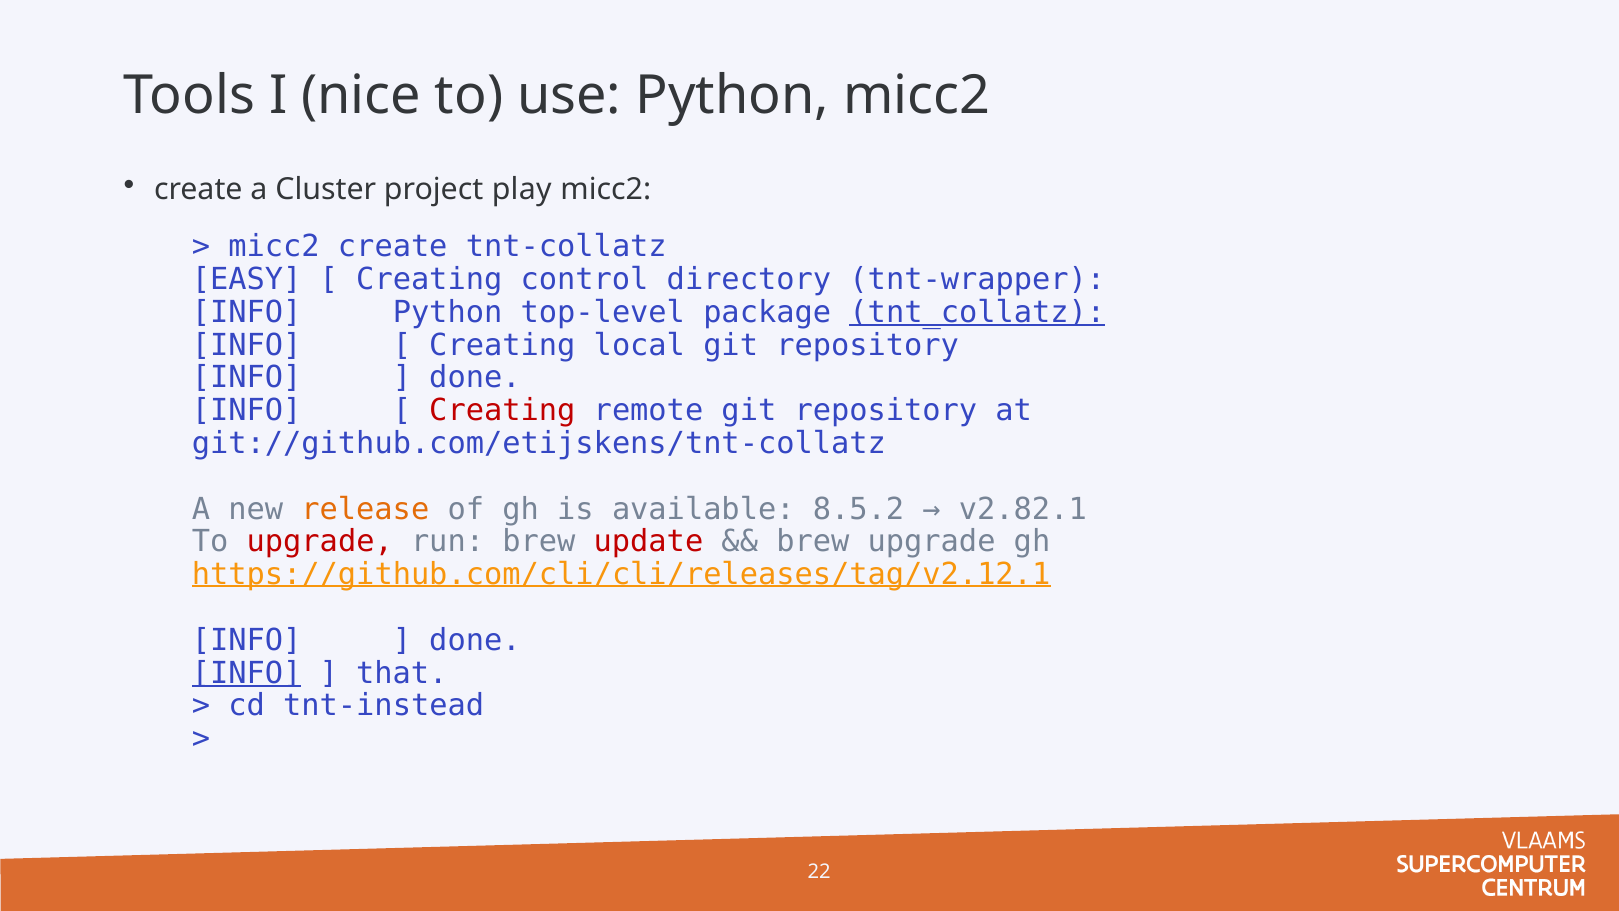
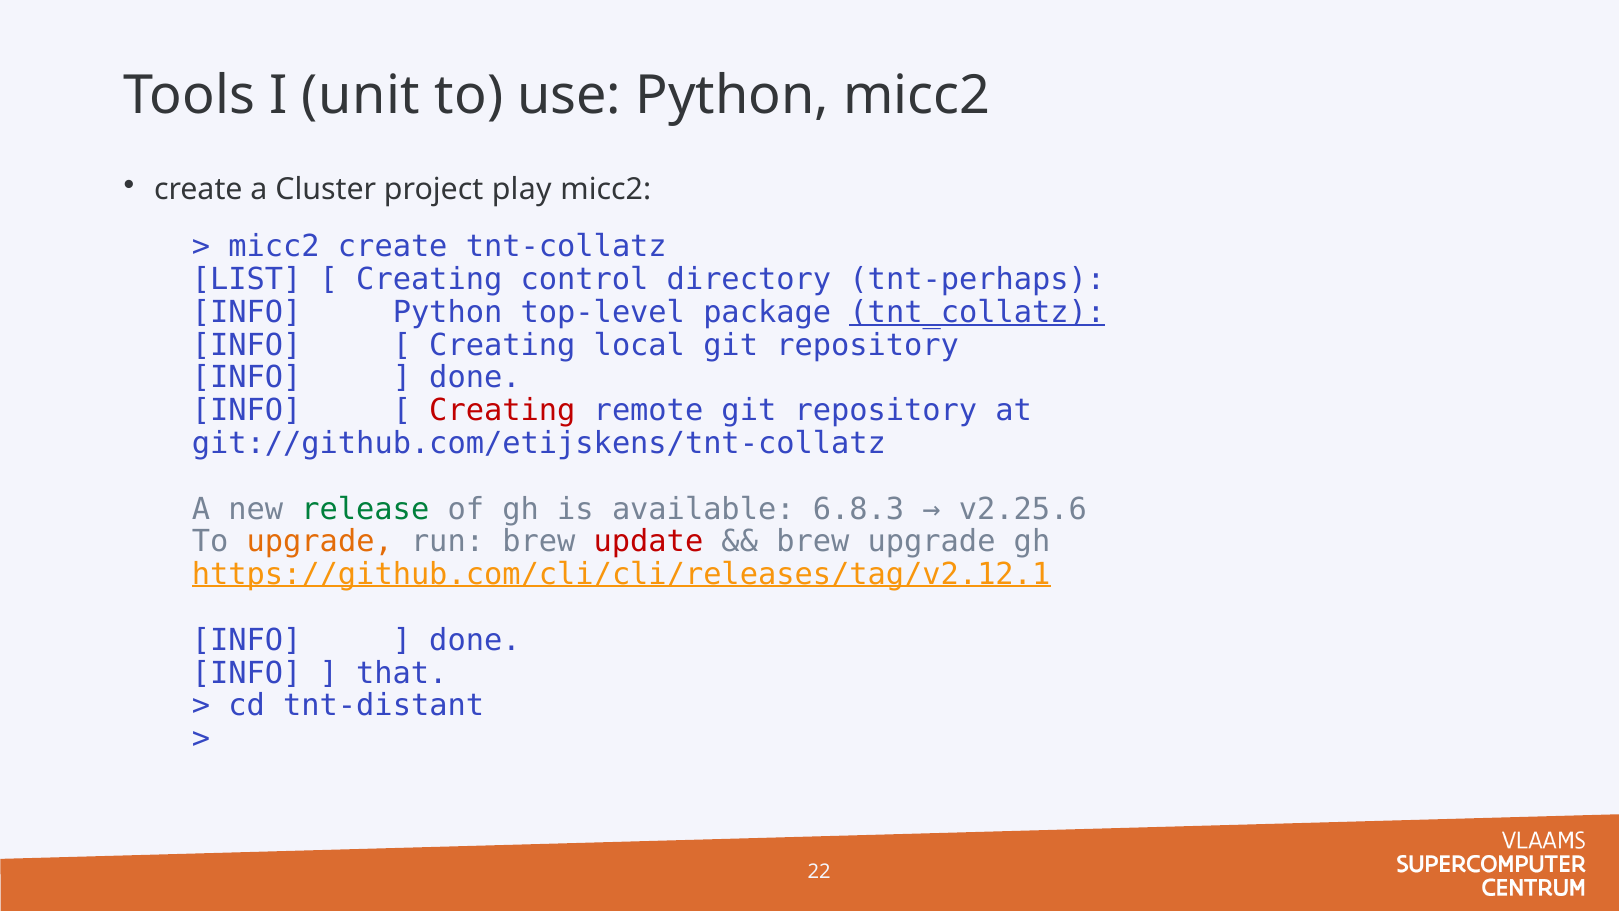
nice: nice -> unit
EASY: EASY -> LIST
tnt-wrapper: tnt-wrapper -> tnt-perhaps
release colour: orange -> green
8.5.2: 8.5.2 -> 6.8.3
v2.82.1: v2.82.1 -> v2.25.6
upgrade at (320, 542) colour: red -> orange
INFO at (247, 673) underline: present -> none
tnt-instead: tnt-instead -> tnt-distant
